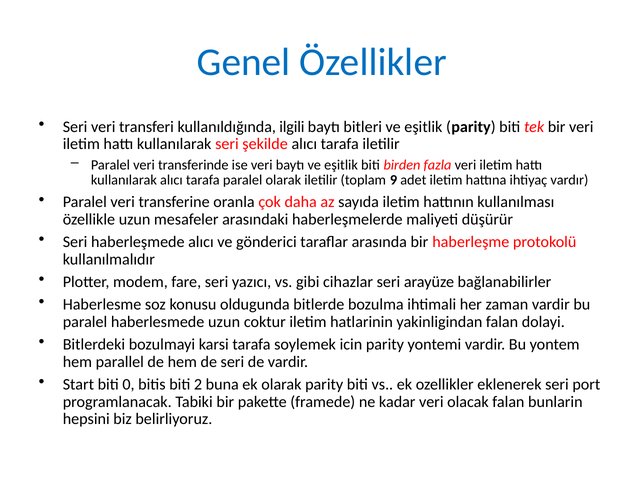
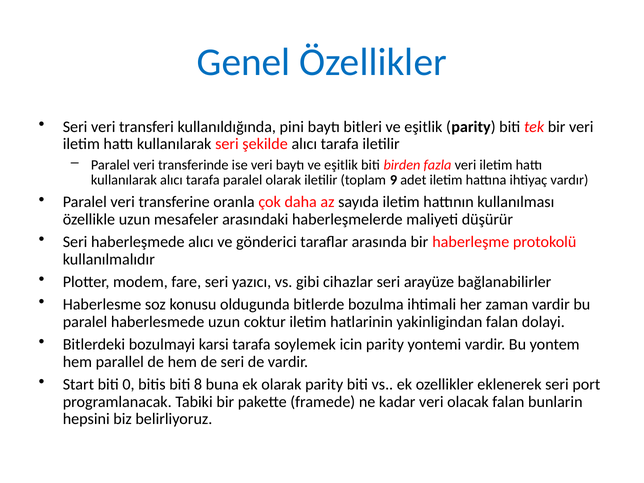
ilgili: ilgili -> pini
2: 2 -> 8
